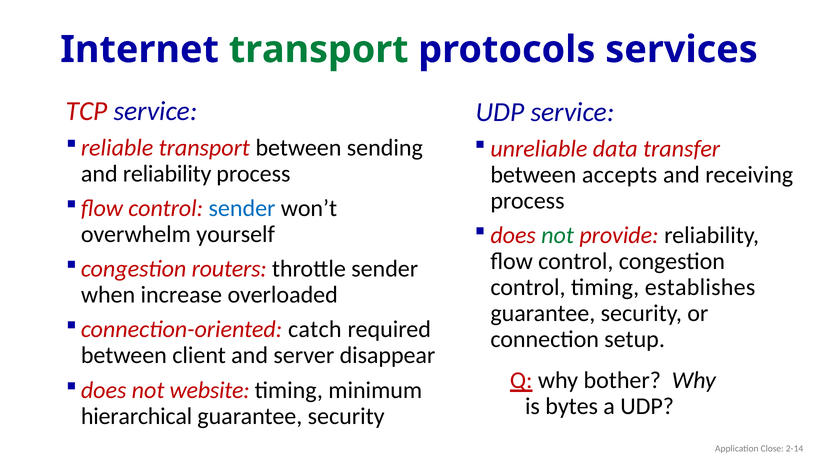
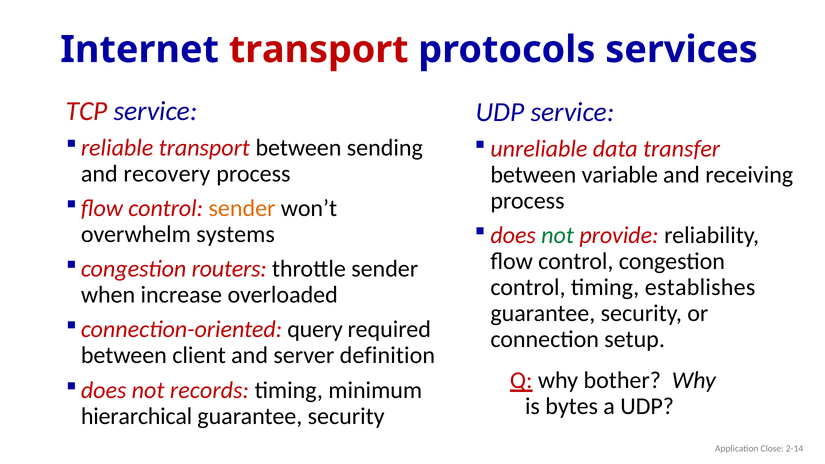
transport at (319, 50) colour: green -> red
and reliability: reliability -> recovery
accepts: accepts -> variable
sender at (242, 208) colour: blue -> orange
yourself: yourself -> systems
catch: catch -> query
disappear: disappear -> definition
website: website -> records
